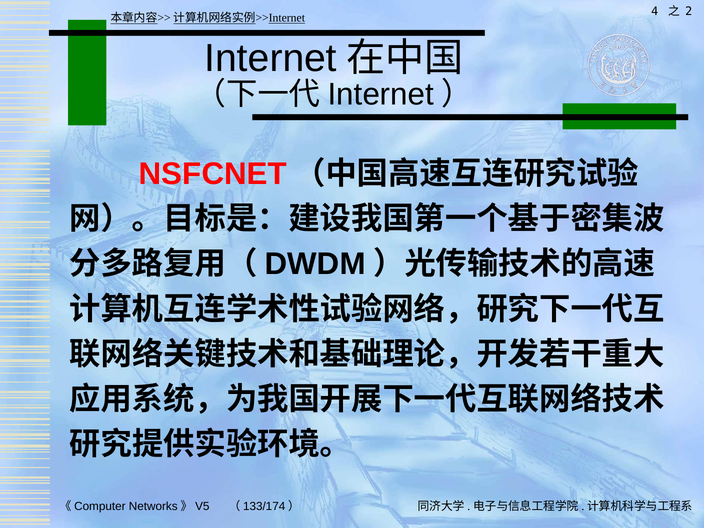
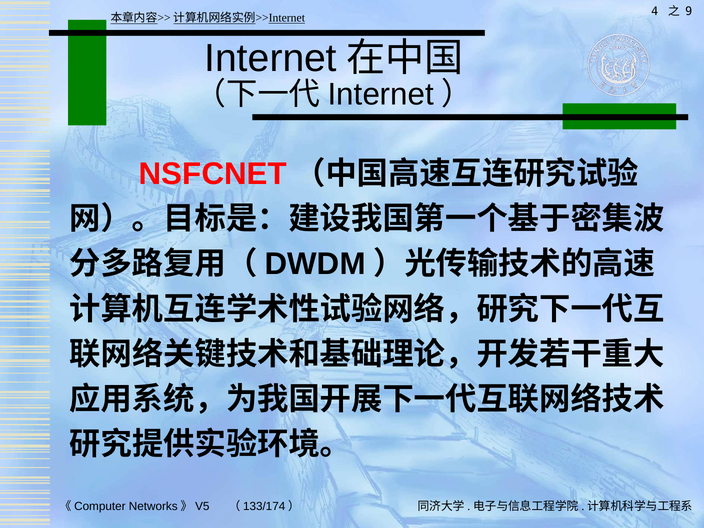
2: 2 -> 9
